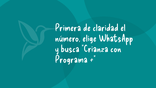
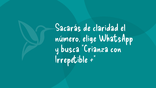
Primera: Primera -> Sacarás
Programa: Programa -> Irrepetible
